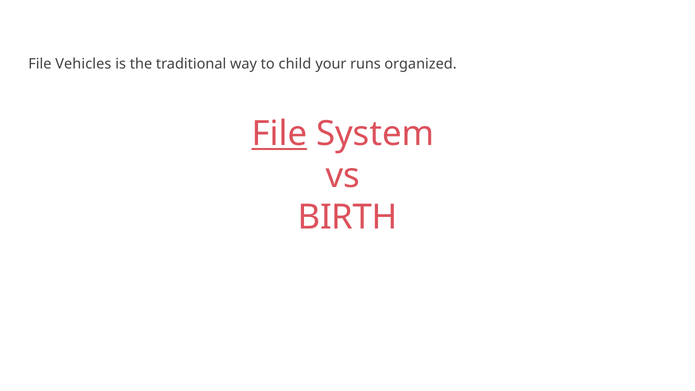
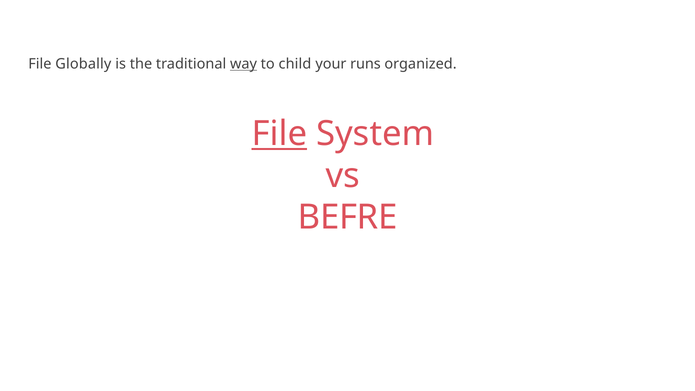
Vehicles: Vehicles -> Globally
way underline: none -> present
BIRTH: BIRTH -> BEFRE
